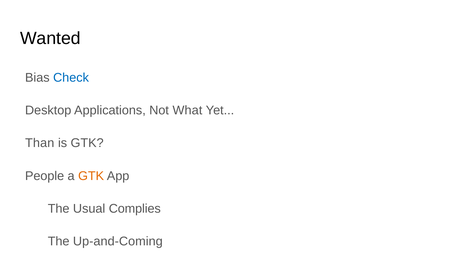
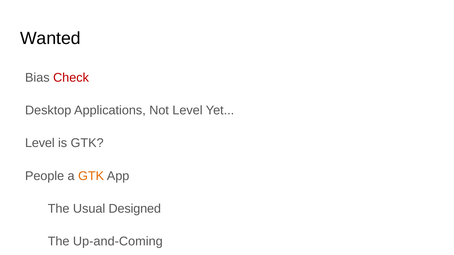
Check colour: blue -> red
Not What: What -> Level
Than at (40, 143): Than -> Level
Complies: Complies -> Designed
